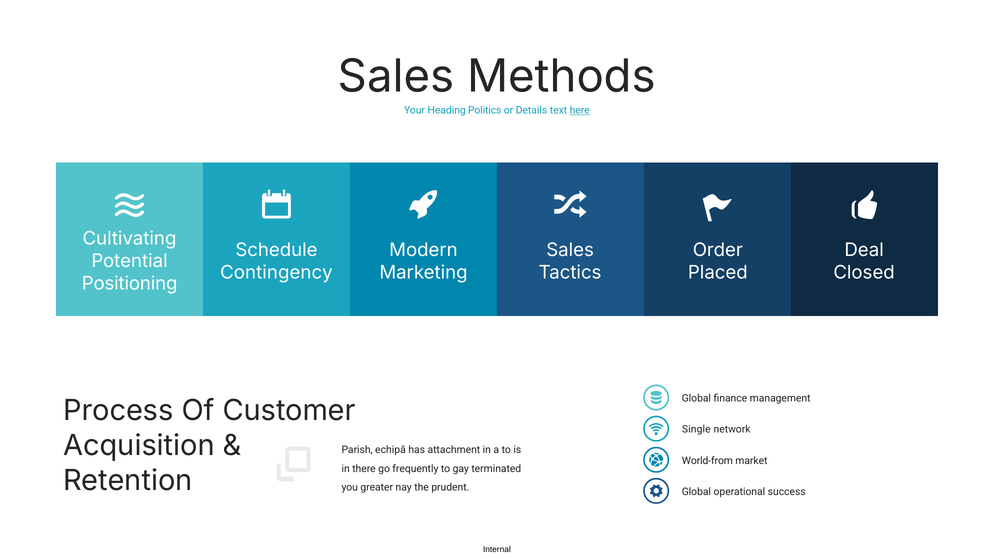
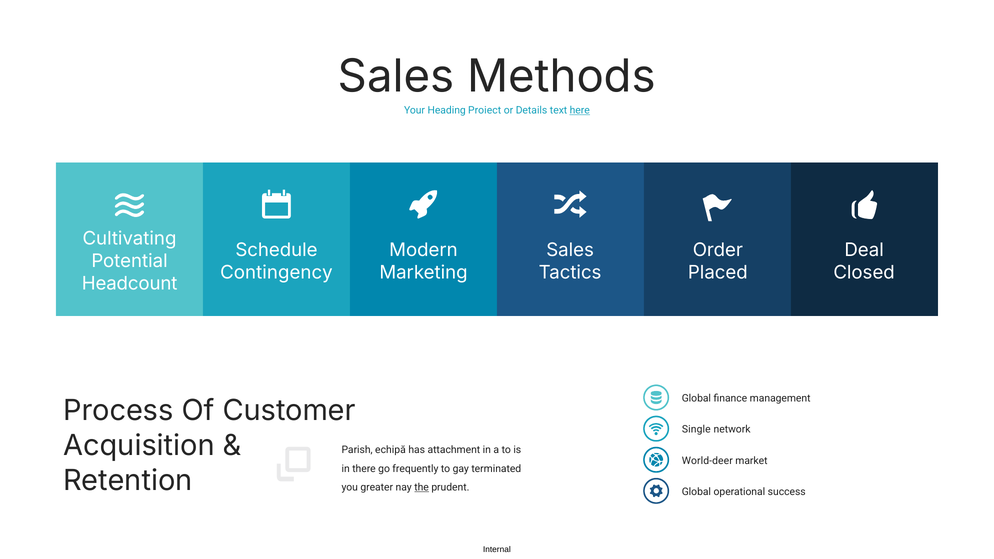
Politics: Politics -> Proiect
Positioning: Positioning -> Headcount
World-from: World-from -> World-deer
the underline: none -> present
